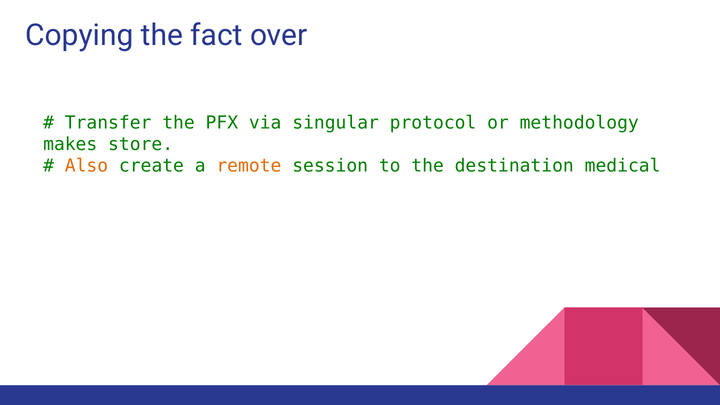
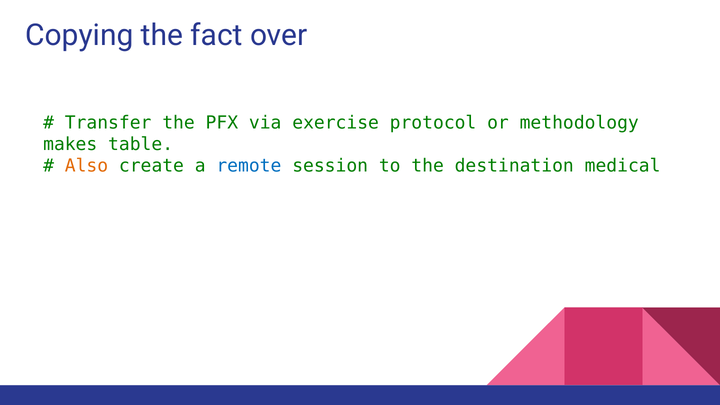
singular: singular -> exercise
store: store -> table
remote colour: orange -> blue
